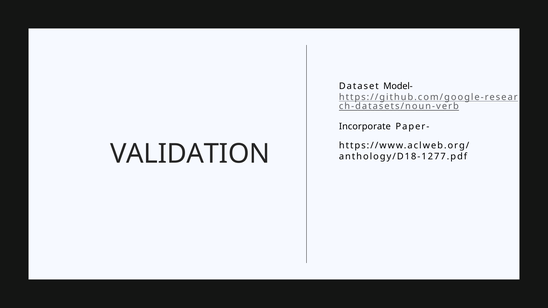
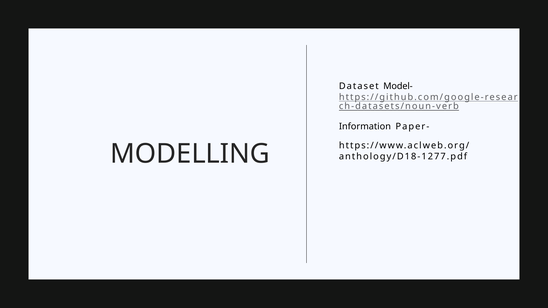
Incorporate: Incorporate -> Information
VALIDATION: VALIDATION -> MODELLING
